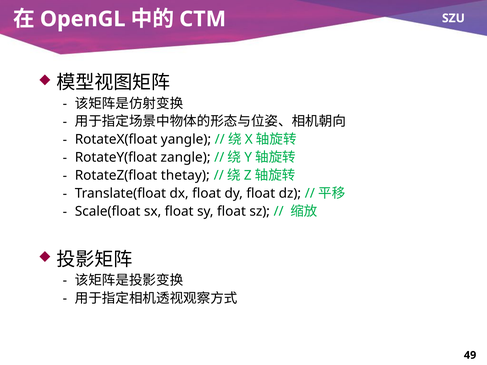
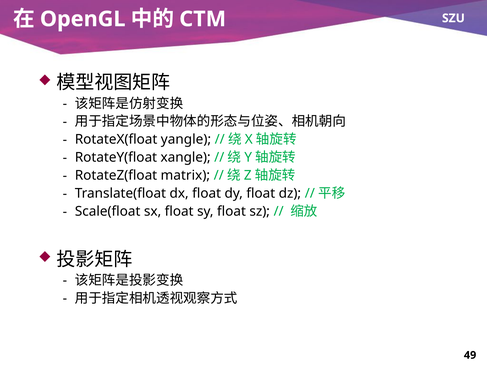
zangle: zangle -> xangle
thetay: thetay -> matrix
